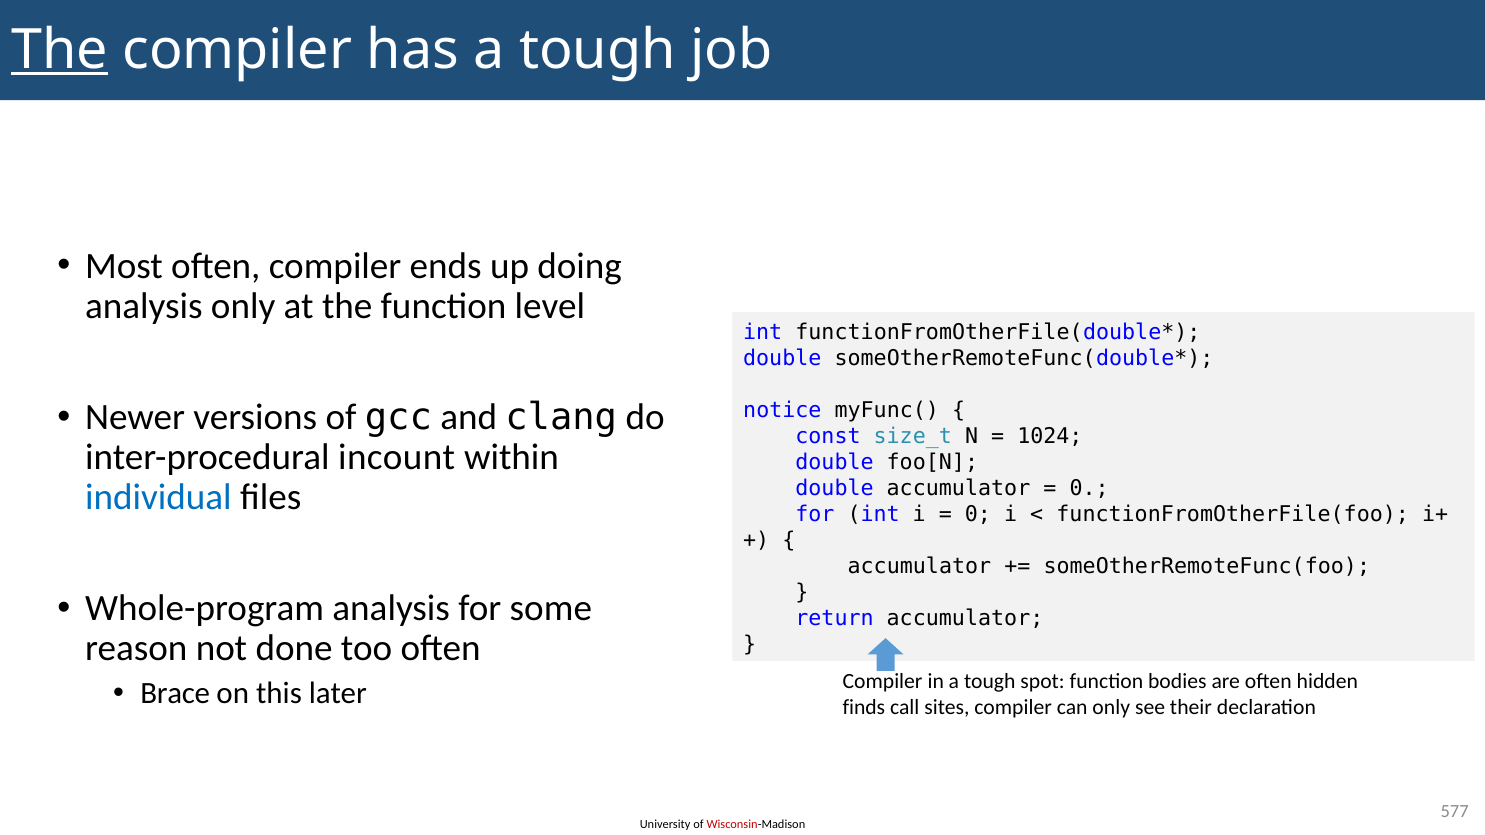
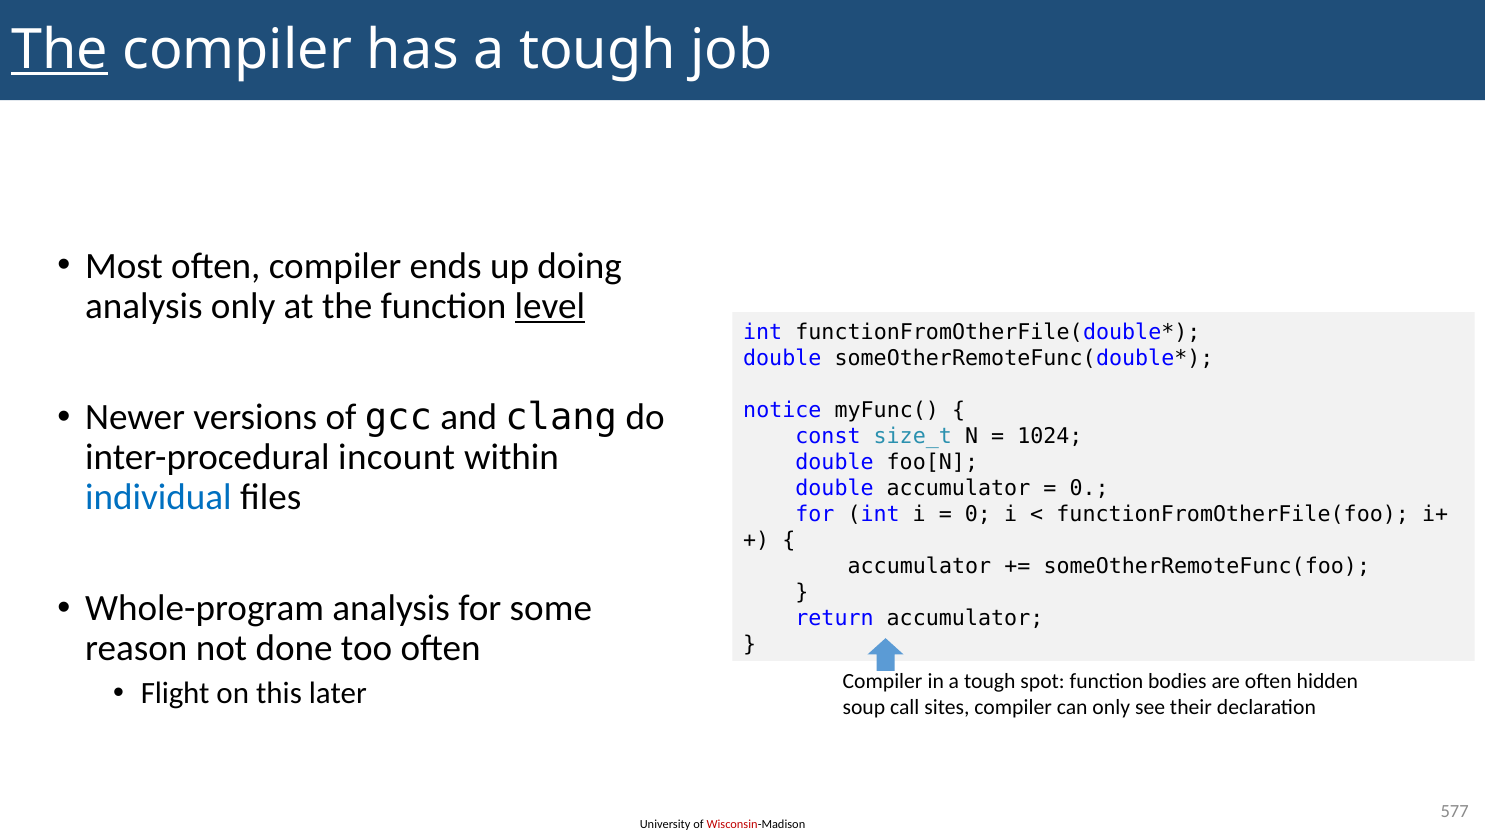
level underline: none -> present
Brace: Brace -> Flight
finds: finds -> soup
